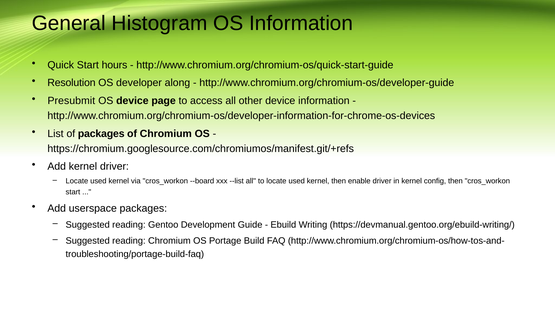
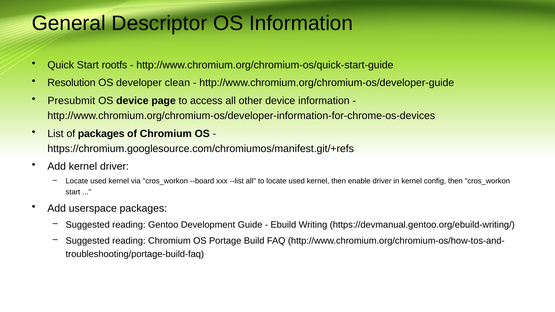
Histogram: Histogram -> Descriptor
hours: hours -> rootfs
along: along -> clean
